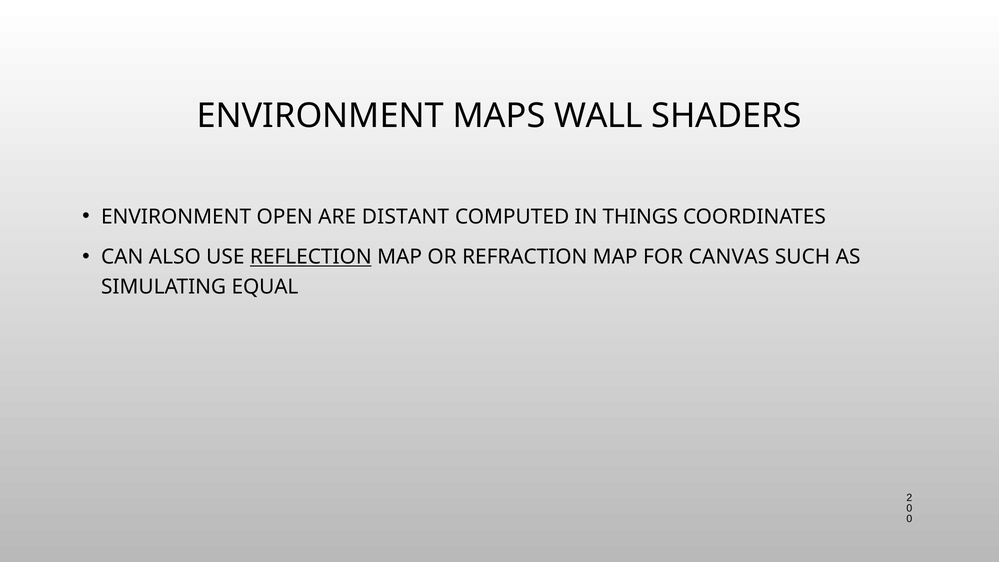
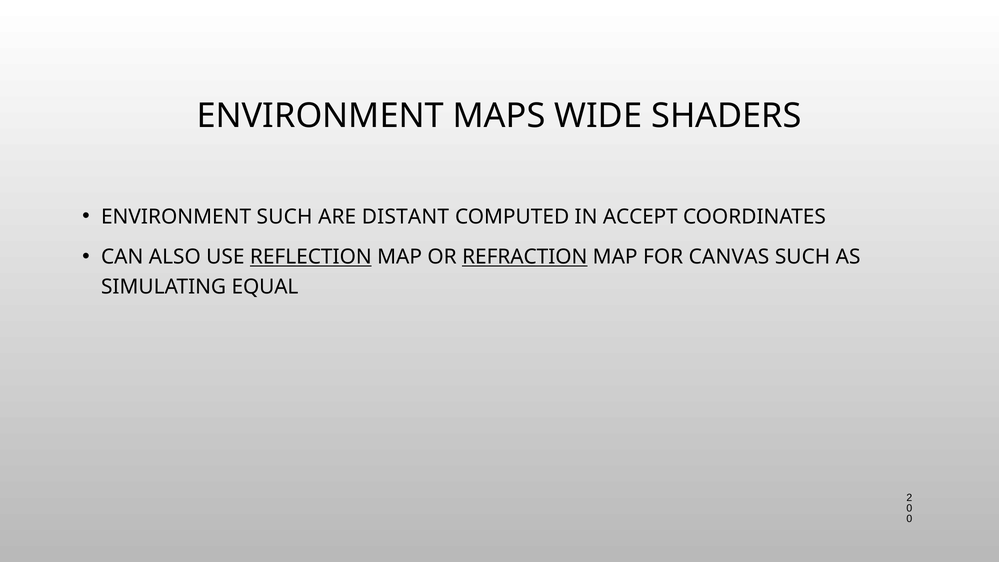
WALL: WALL -> WIDE
ENVIRONMENT OPEN: OPEN -> SUCH
THINGS: THINGS -> ACCEPT
REFRACTION underline: none -> present
